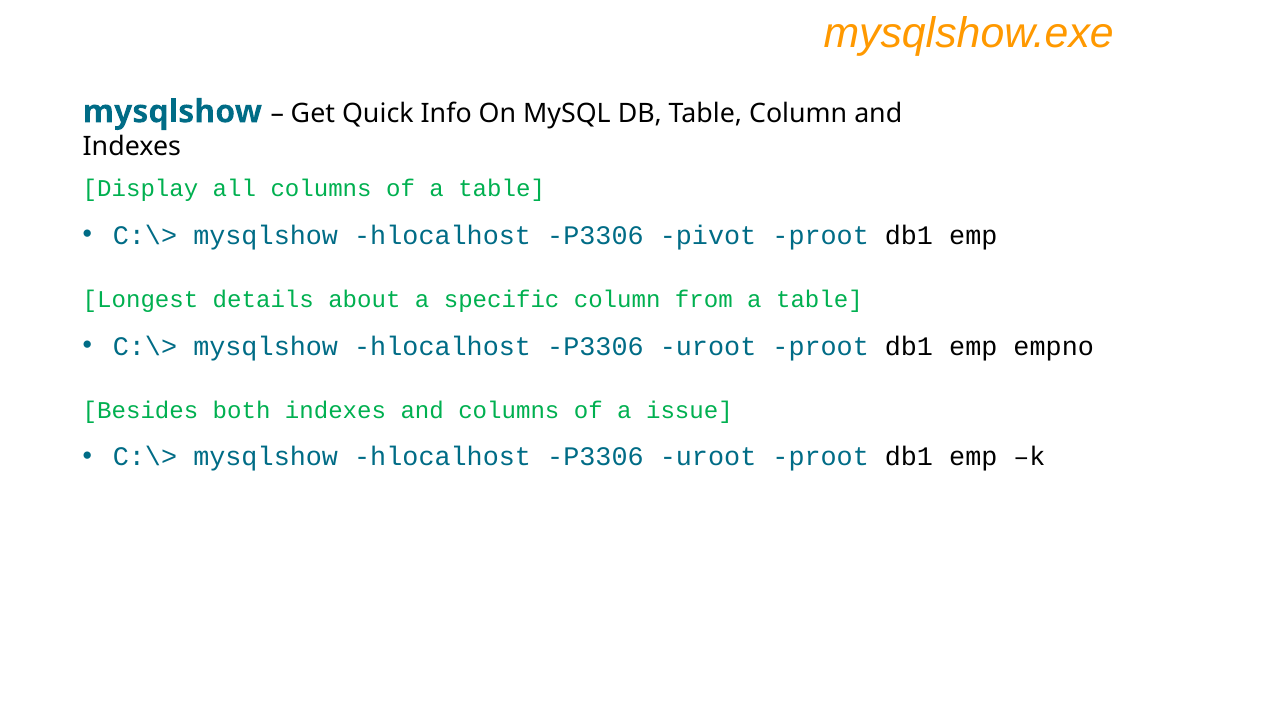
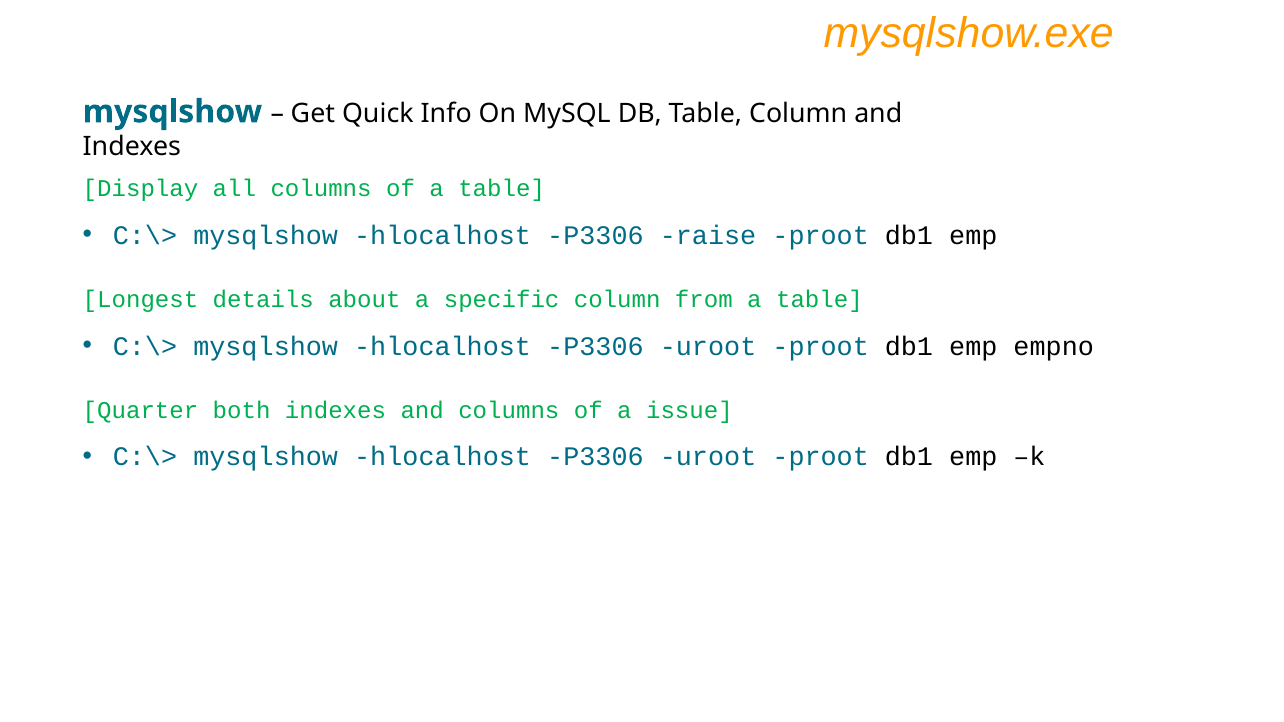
pivot: pivot -> raise
Besides: Besides -> Quarter
